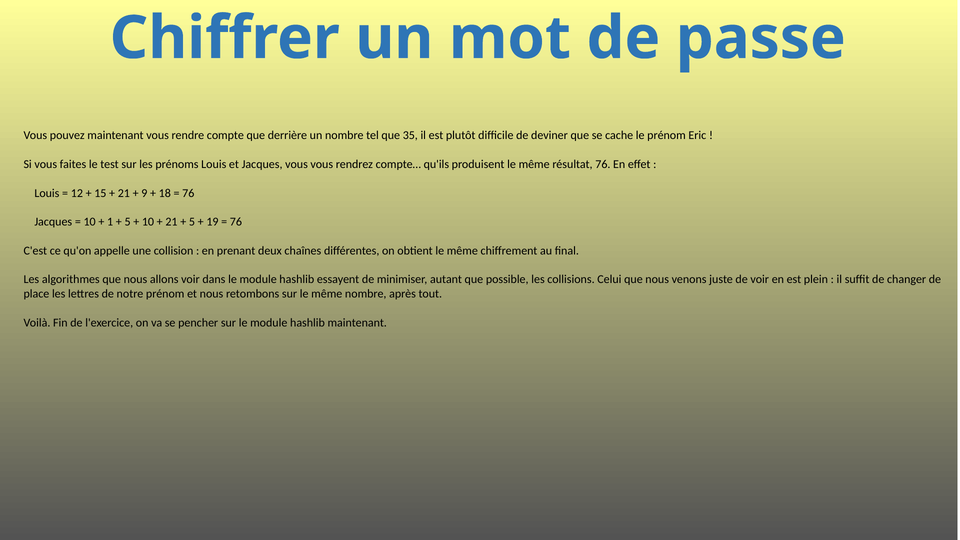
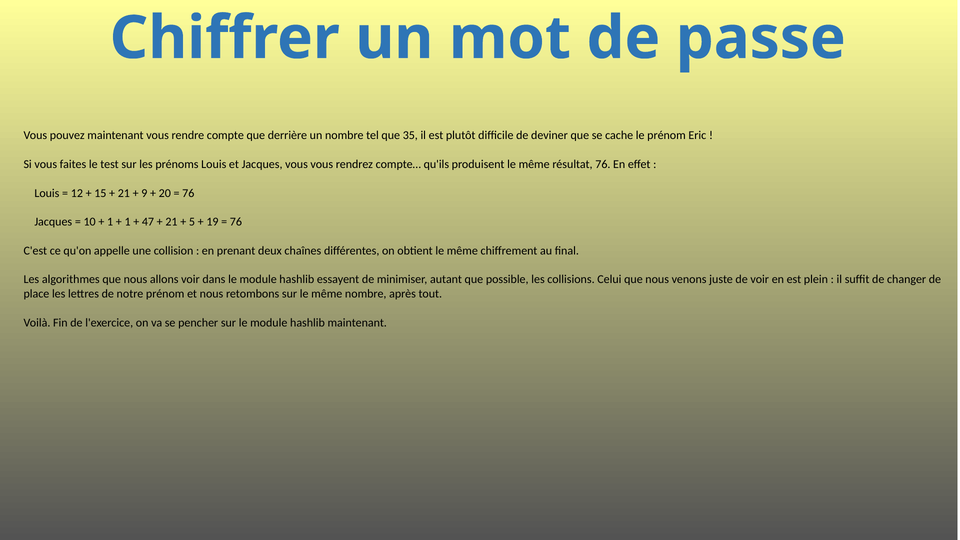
18: 18 -> 20
5 at (128, 222): 5 -> 1
10 at (148, 222): 10 -> 47
